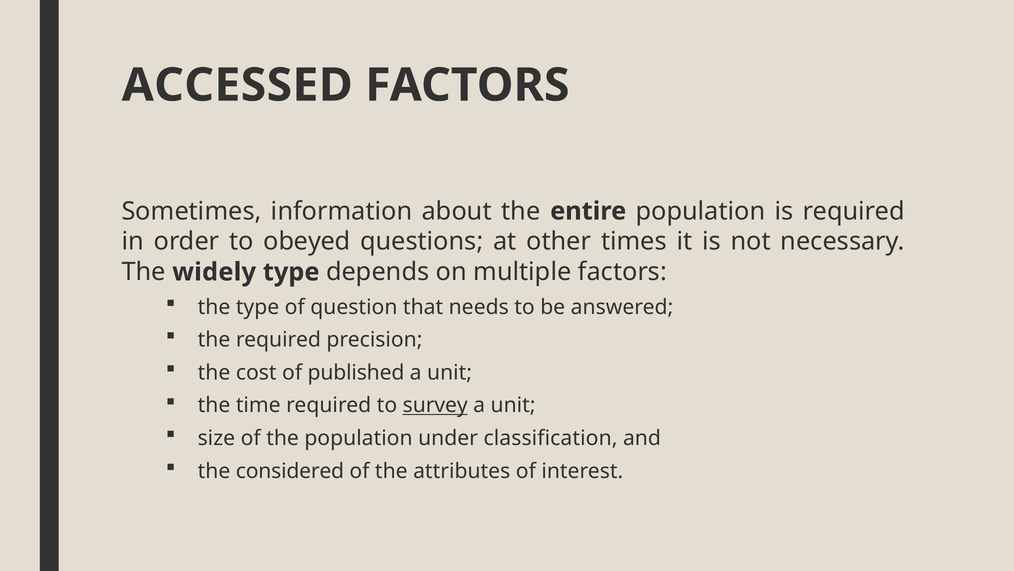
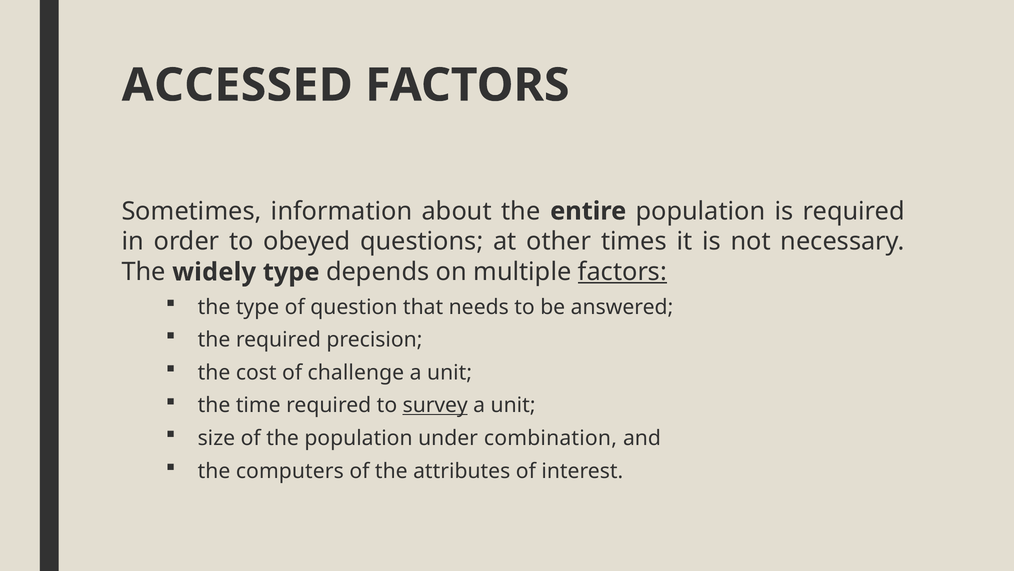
factors at (622, 272) underline: none -> present
published: published -> challenge
classification: classification -> combination
considered: considered -> computers
